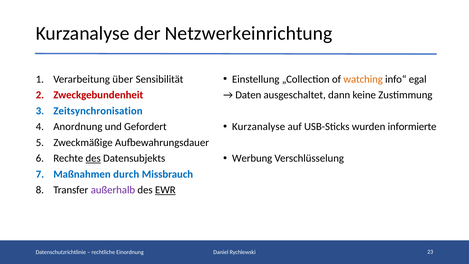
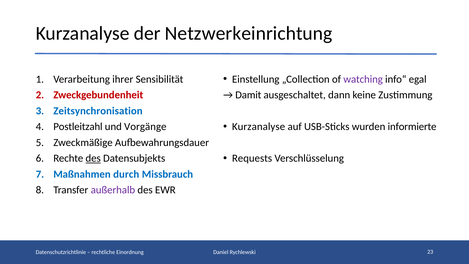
watching colour: orange -> purple
über: über -> ihrer
Daten: Daten -> Damit
Anordnung: Anordnung -> Postleitzahl
Gefordert: Gefordert -> Vorgänge
Werbung: Werbung -> Requests
EWR underline: present -> none
